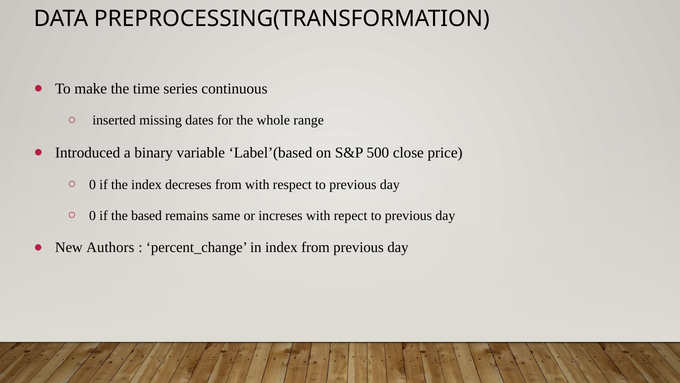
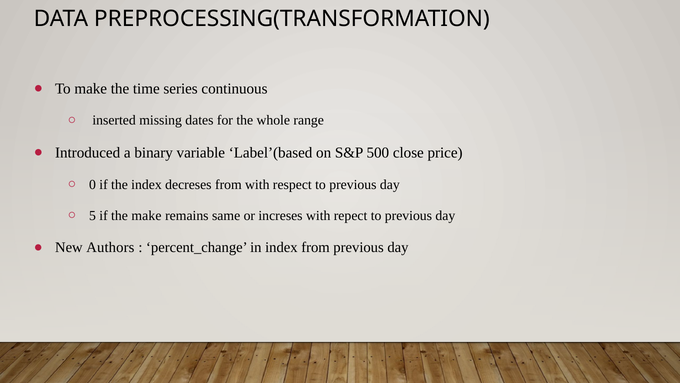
0 at (92, 215): 0 -> 5
the based: based -> make
